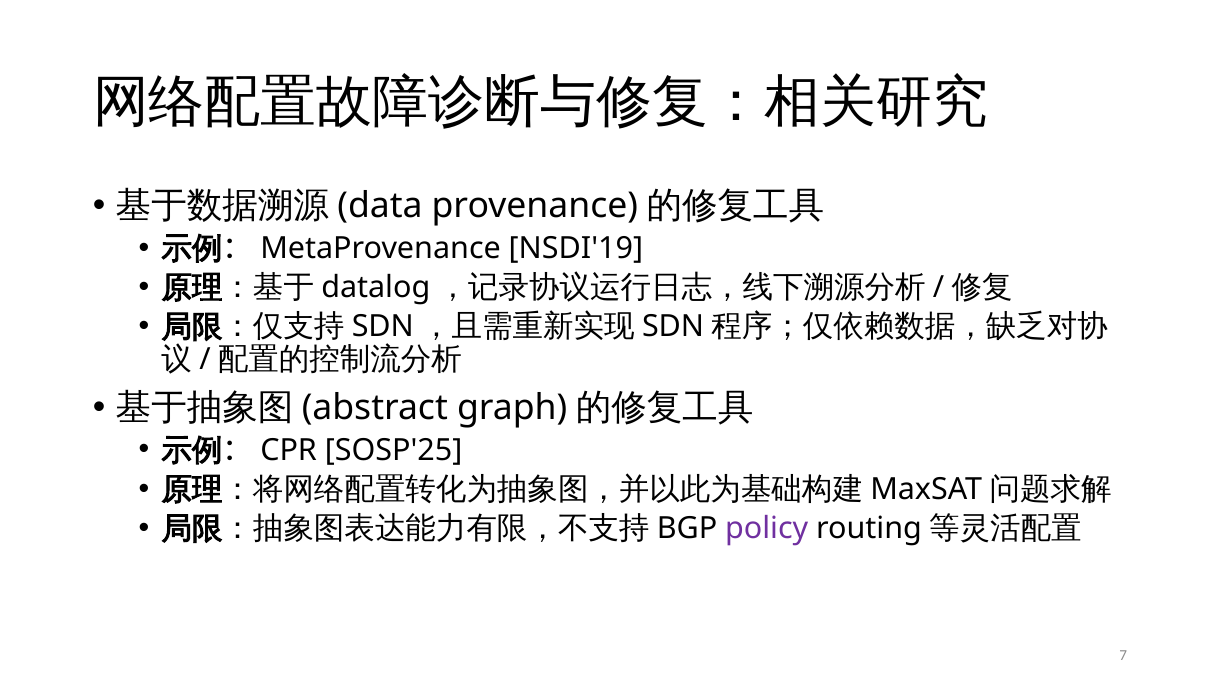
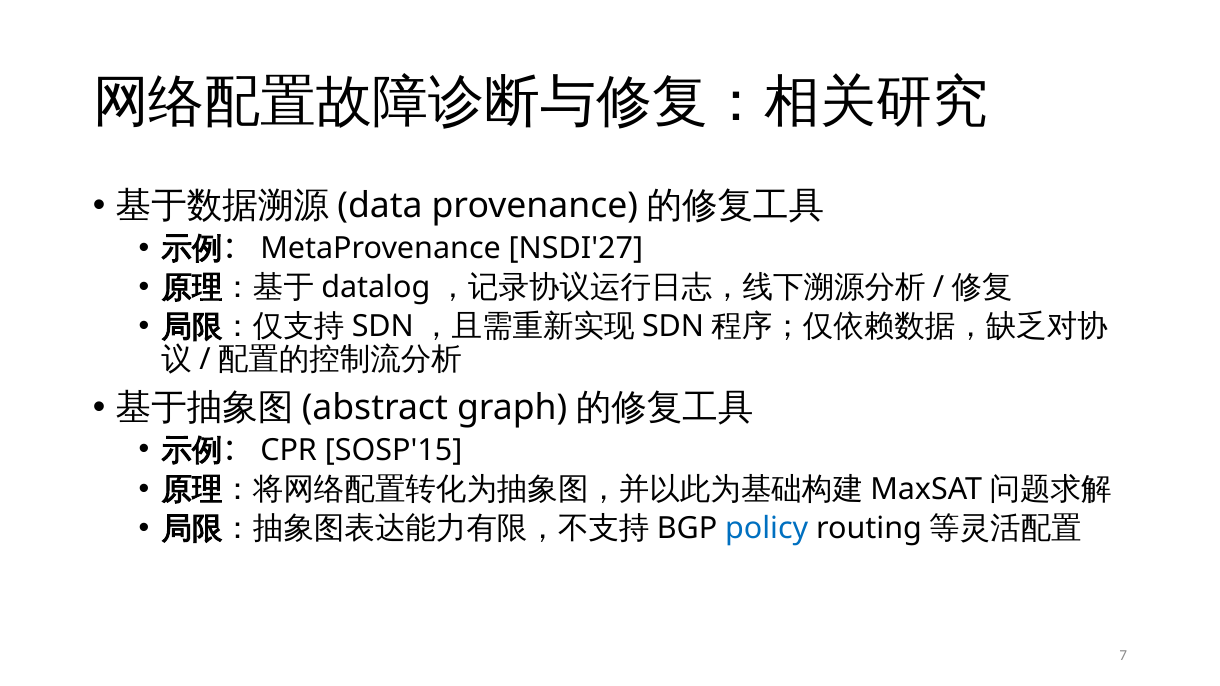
NSDI'19: NSDI'19 -> NSDI'27
SOSP'25: SOSP'25 -> SOSP'15
policy colour: purple -> blue
